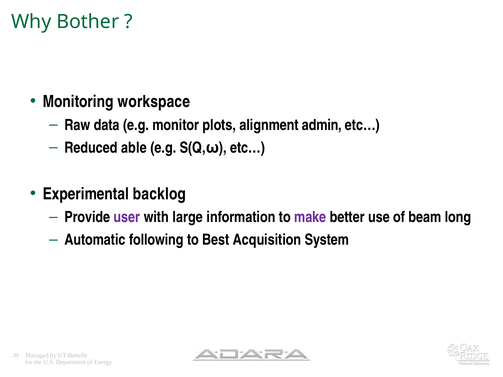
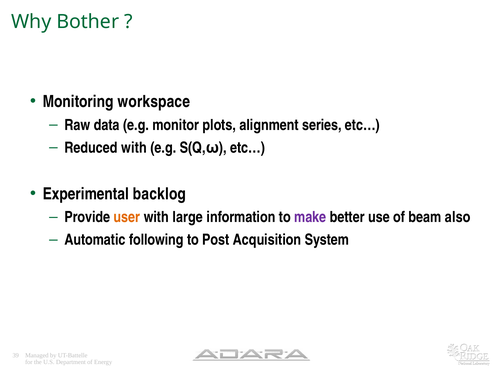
admin: admin -> series
Reduced able: able -> with
user colour: purple -> orange
long: long -> also
Best: Best -> Post
